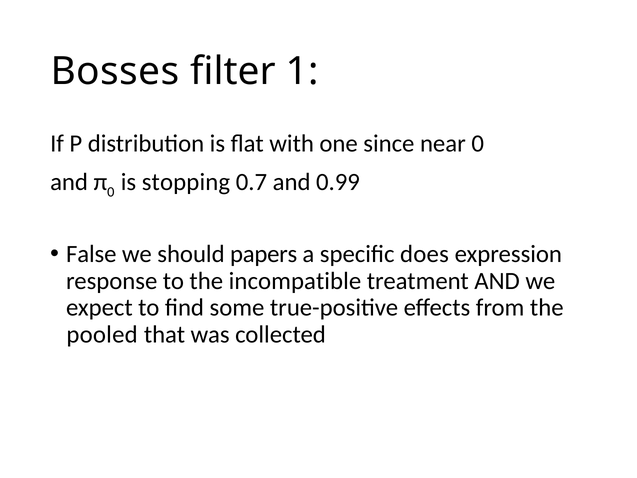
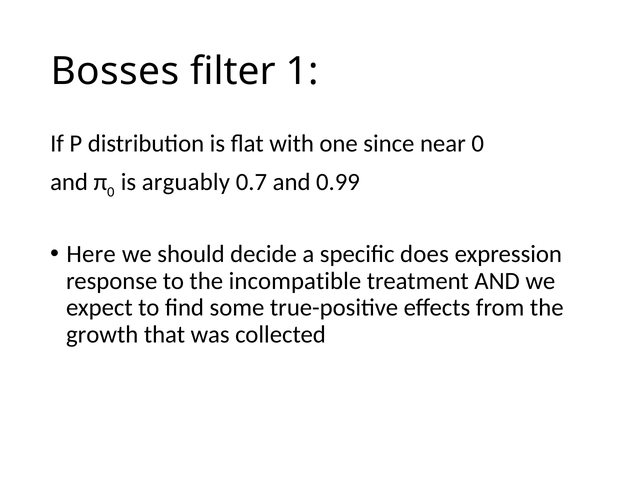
stopping: stopping -> arguably
False: False -> Here
papers: papers -> decide
pooled: pooled -> growth
